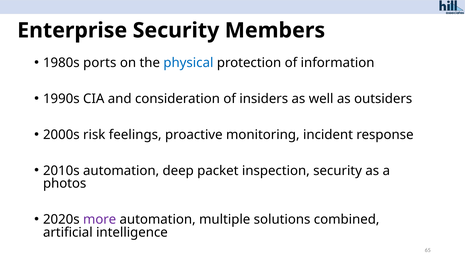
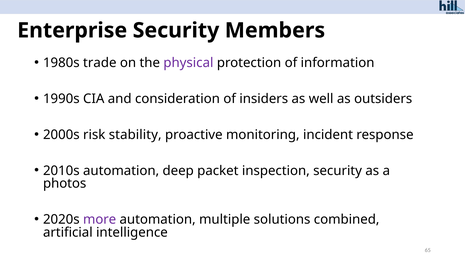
ports: ports -> trade
physical colour: blue -> purple
feelings: feelings -> stability
